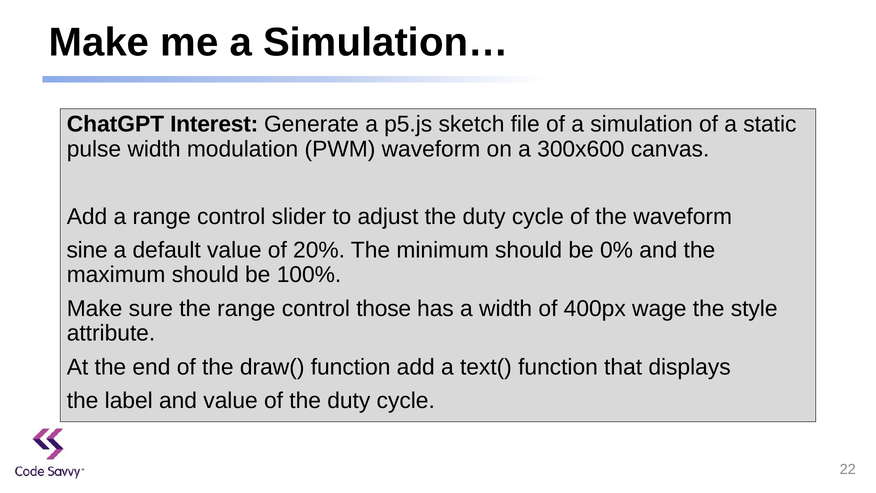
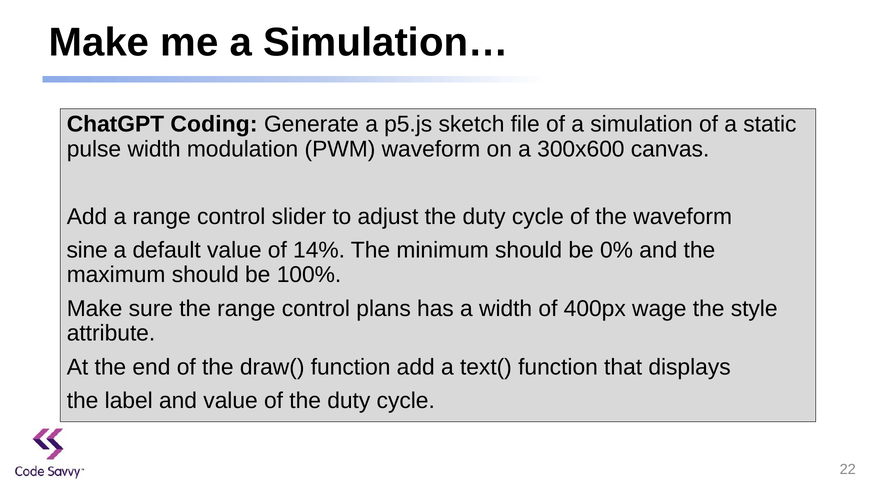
Interest: Interest -> Coding
20%: 20% -> 14%
those: those -> plans
